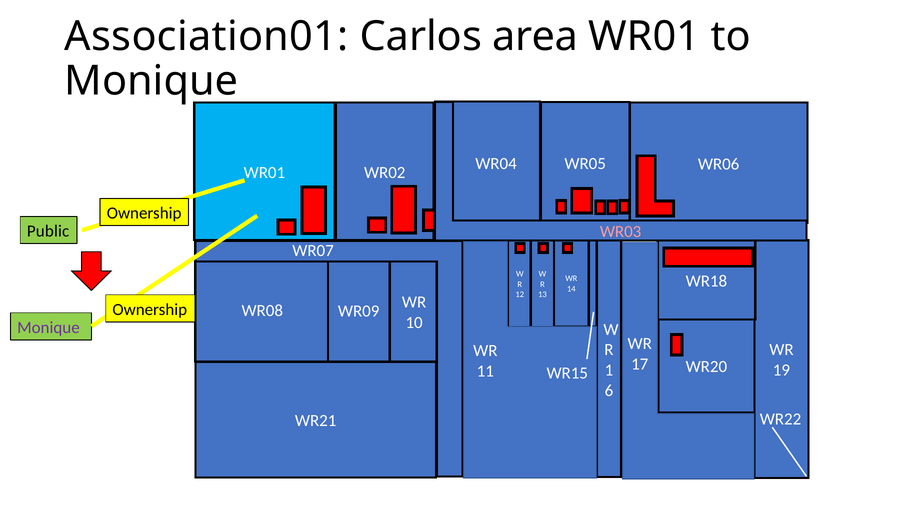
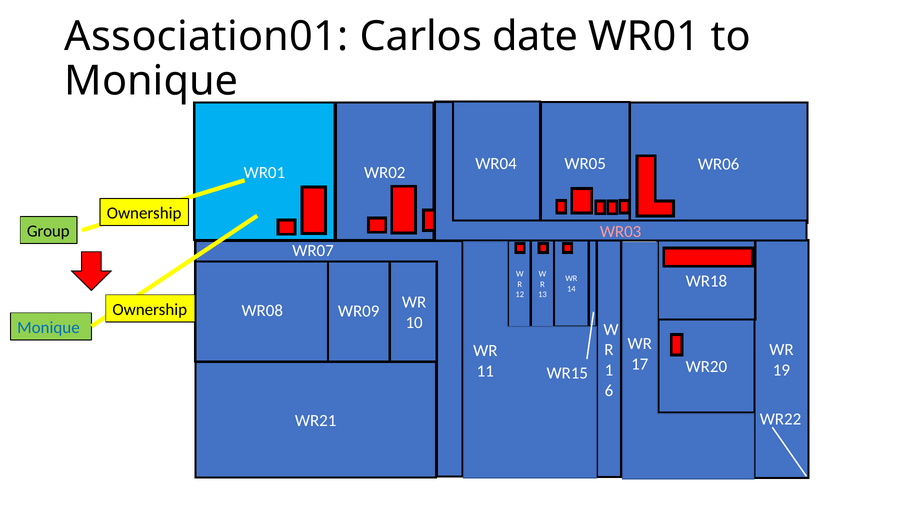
area: area -> date
Public: Public -> Group
Monique at (48, 327) colour: purple -> blue
